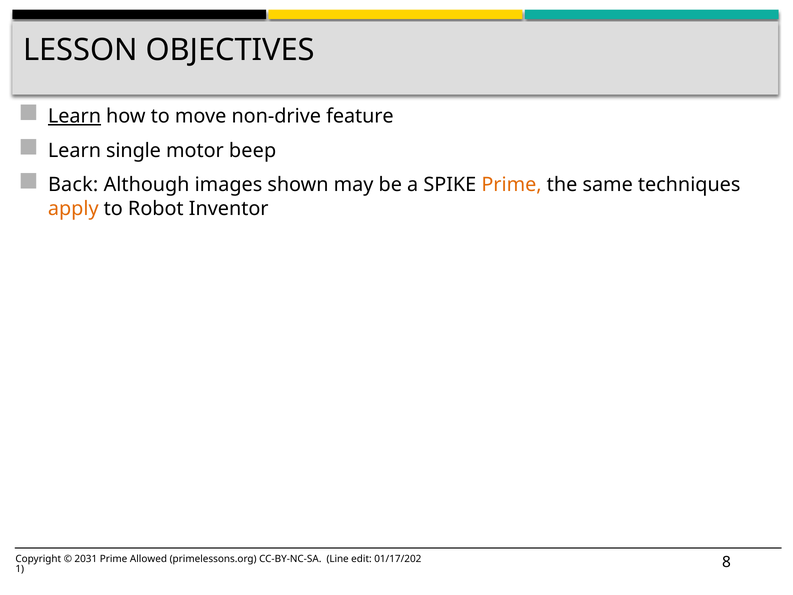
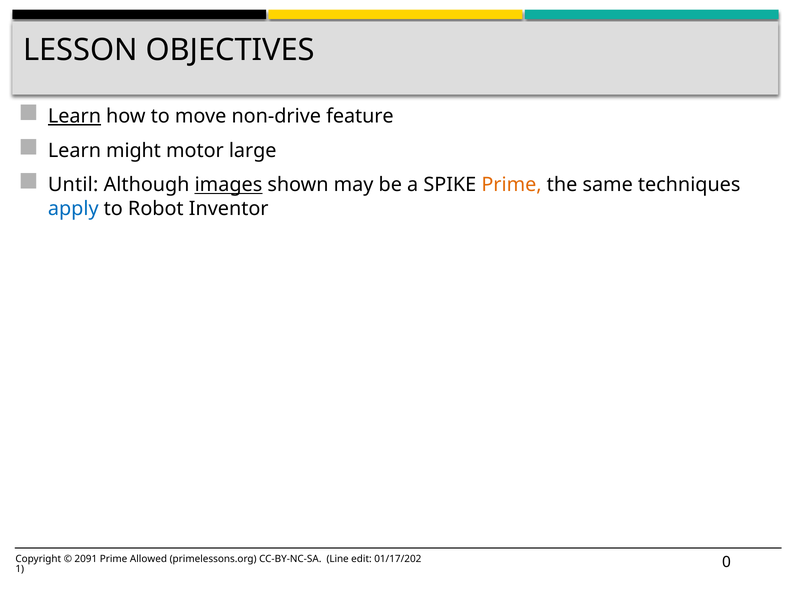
single: single -> might
beep: beep -> large
Back: Back -> Until
images underline: none -> present
apply colour: orange -> blue
2031: 2031 -> 2091
8: 8 -> 0
